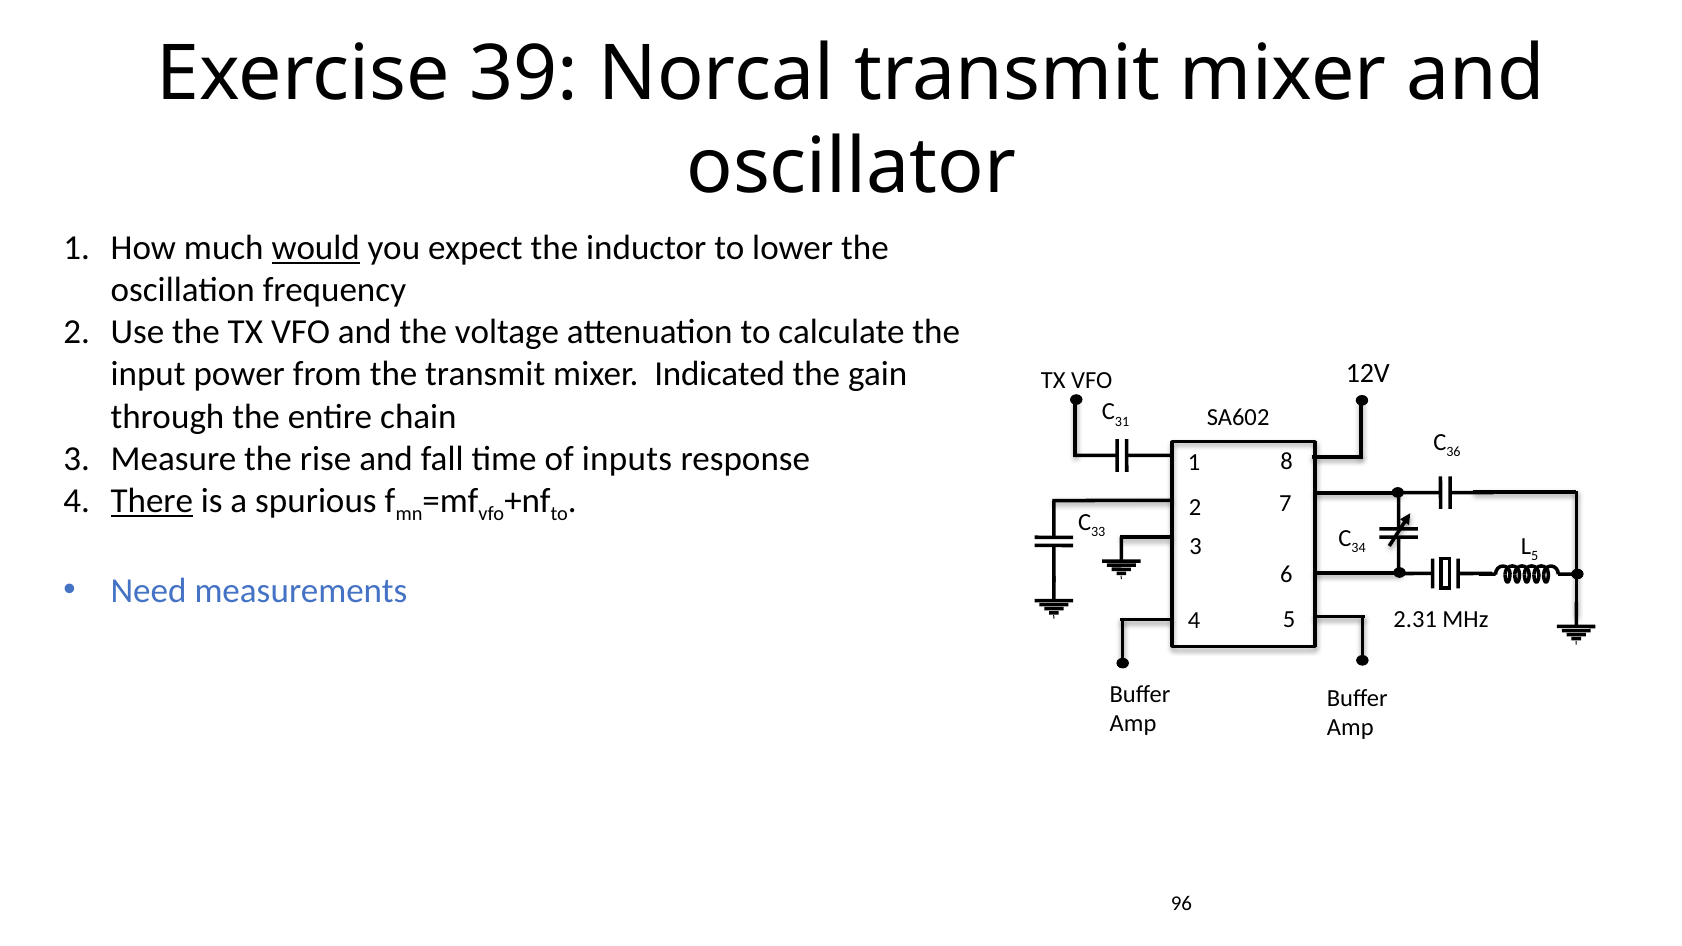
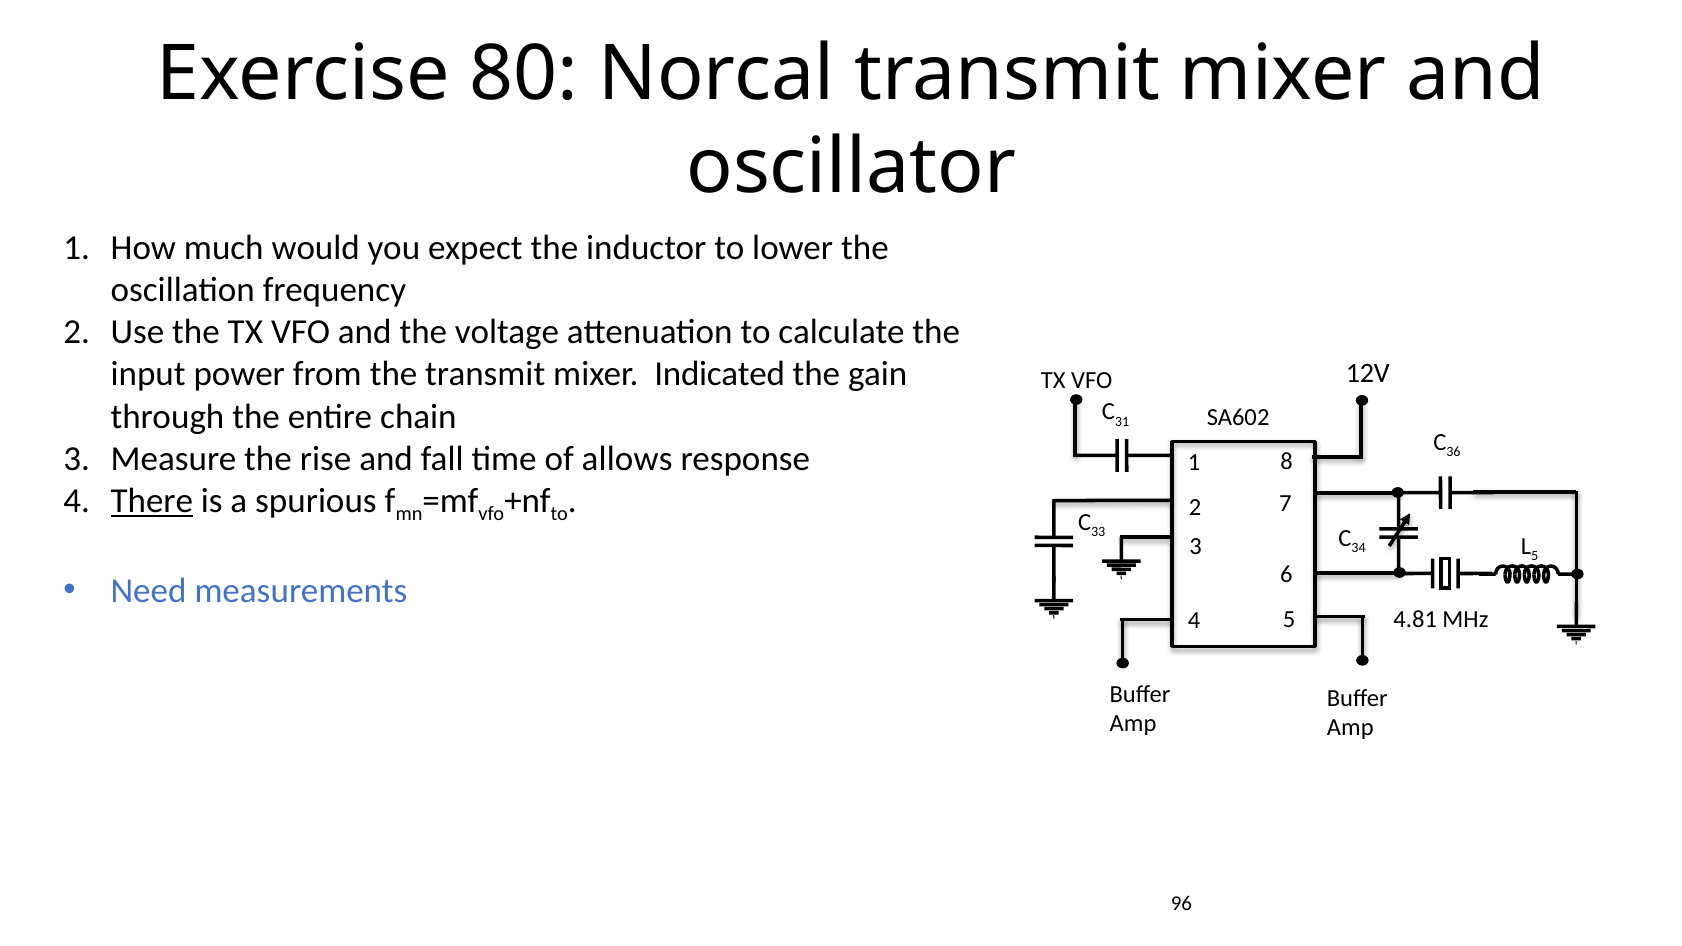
39: 39 -> 80
would underline: present -> none
inputs: inputs -> allows
2.31: 2.31 -> 4.81
